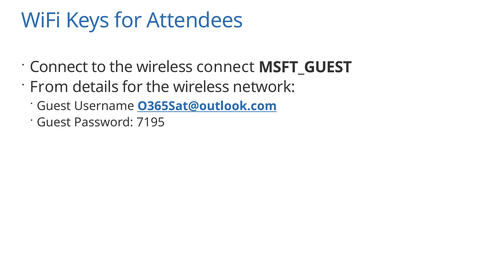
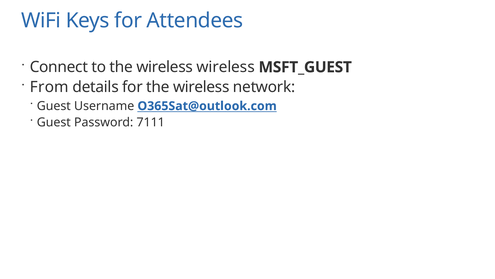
wireless connect: connect -> wireless
7195: 7195 -> 7111
